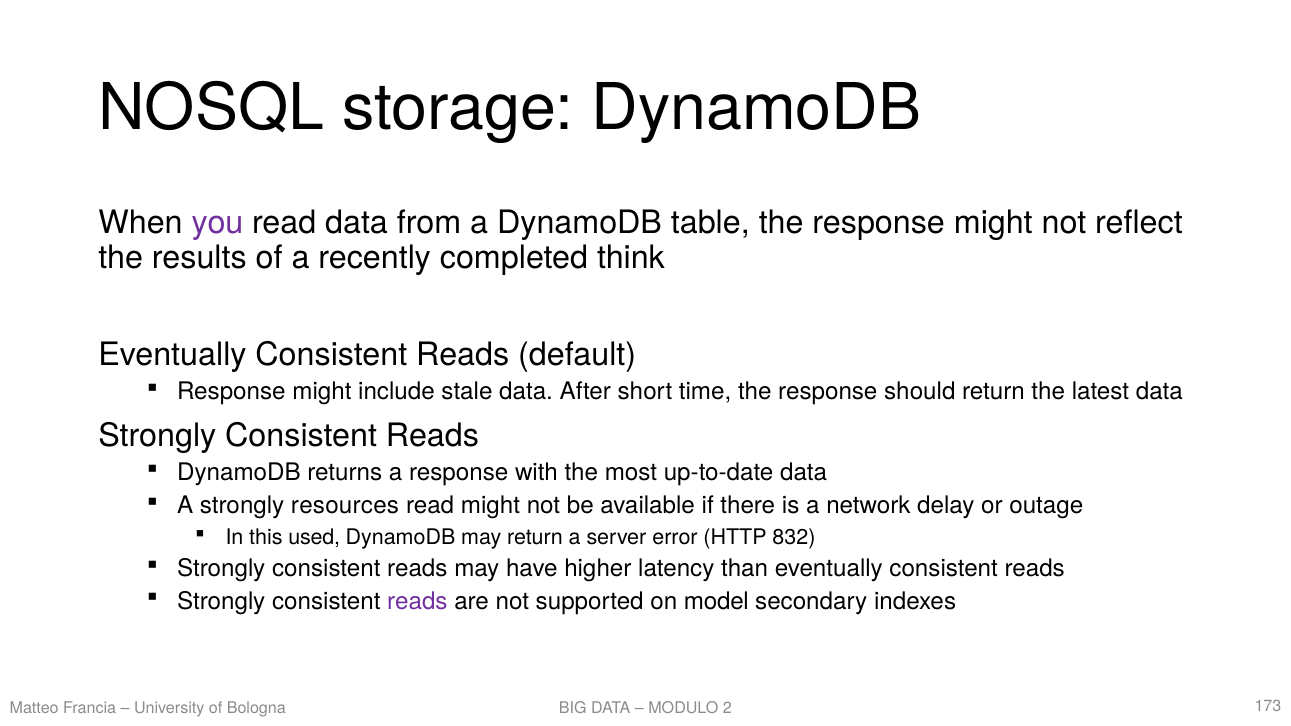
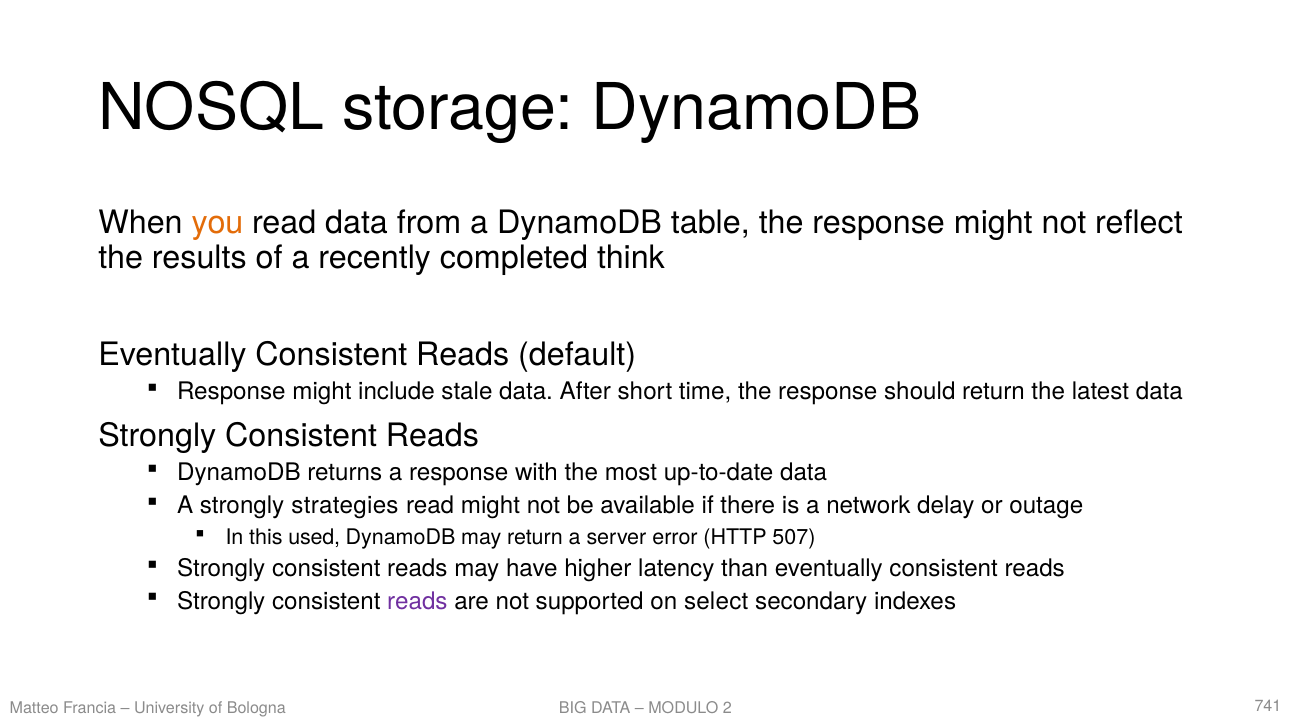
you colour: purple -> orange
resources: resources -> strategies
832: 832 -> 507
model: model -> select
173: 173 -> 741
